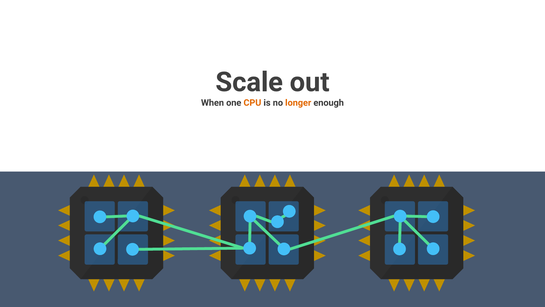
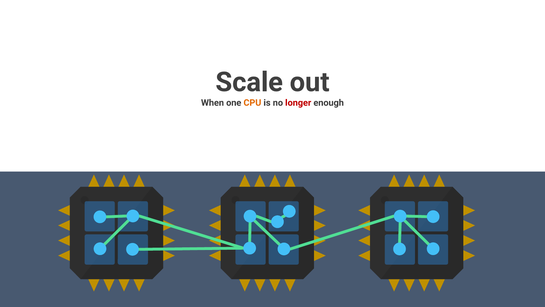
longer colour: orange -> red
